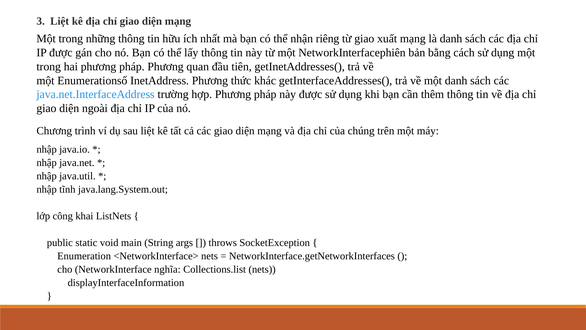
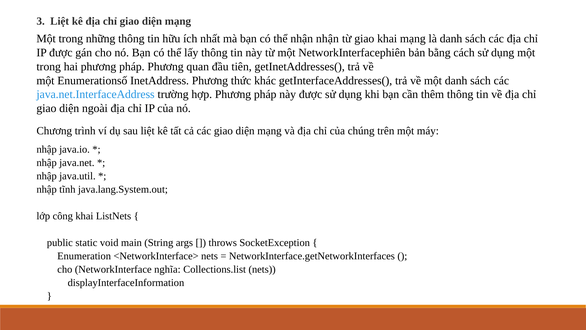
nhận riêng: riêng -> nhận
giao xuất: xuất -> khai
